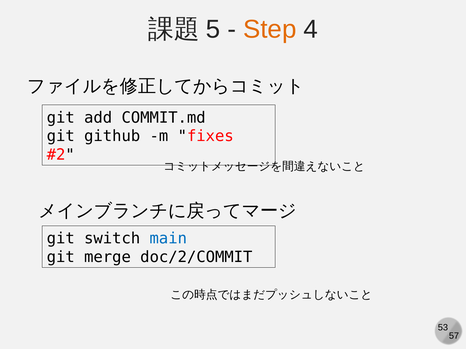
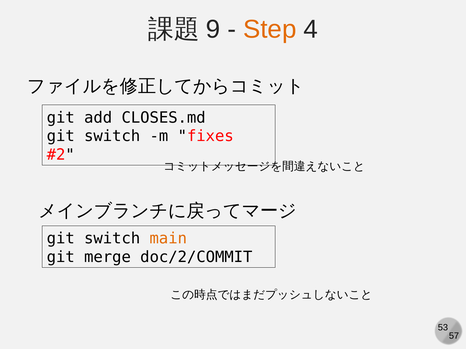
5: 5 -> 9
COMMIT.md: COMMIT.md -> CLOSES.md
github at (112, 136): github -> switch
main colour: blue -> orange
